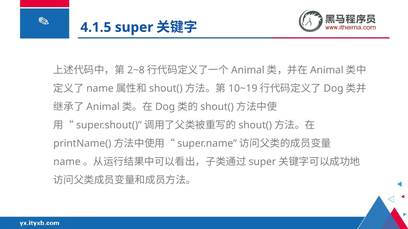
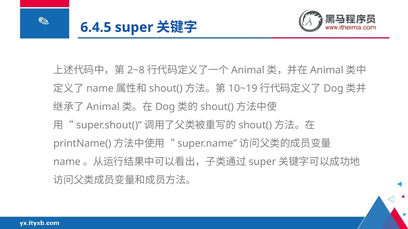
4.1.5: 4.1.5 -> 6.4.5
